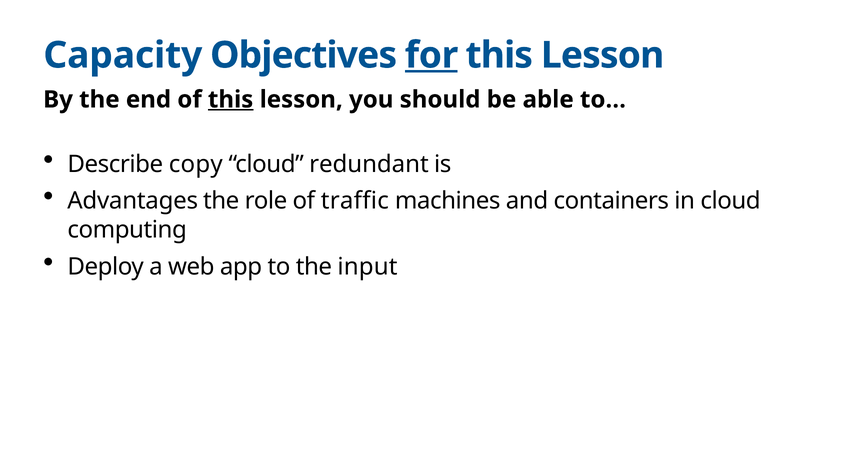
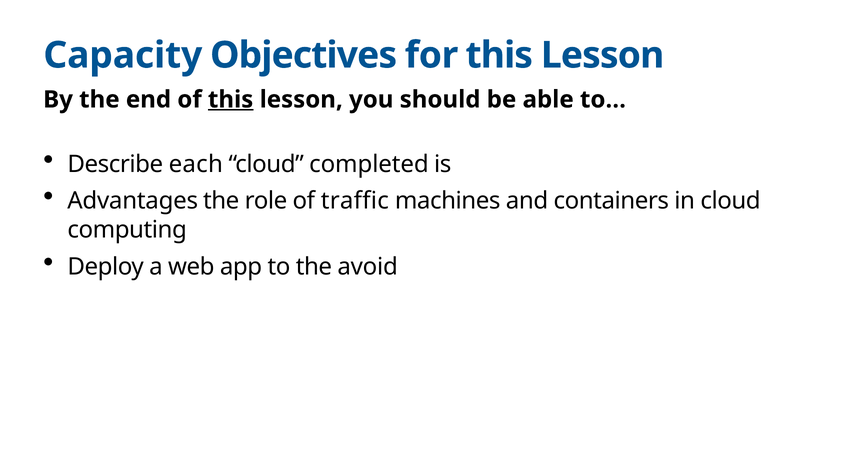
for underline: present -> none
copy: copy -> each
redundant: redundant -> completed
input: input -> avoid
